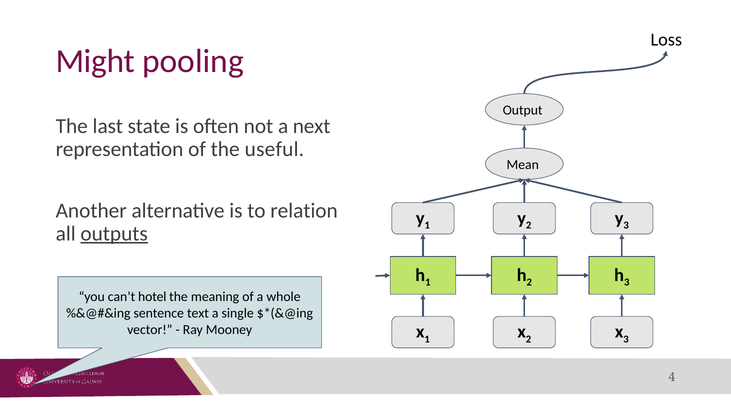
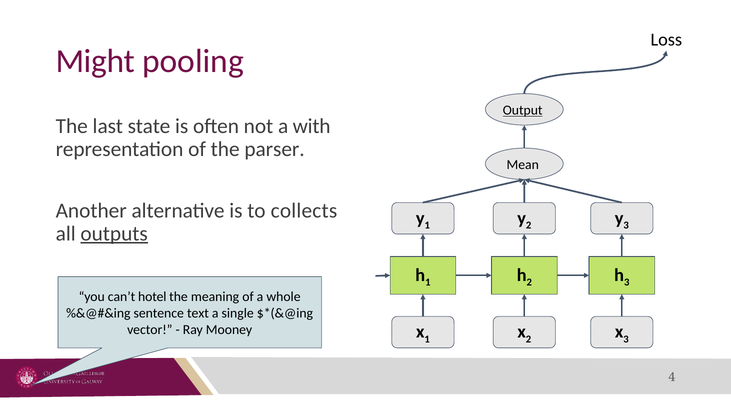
Output underline: none -> present
next: next -> with
useful: useful -> parser
relation: relation -> collects
